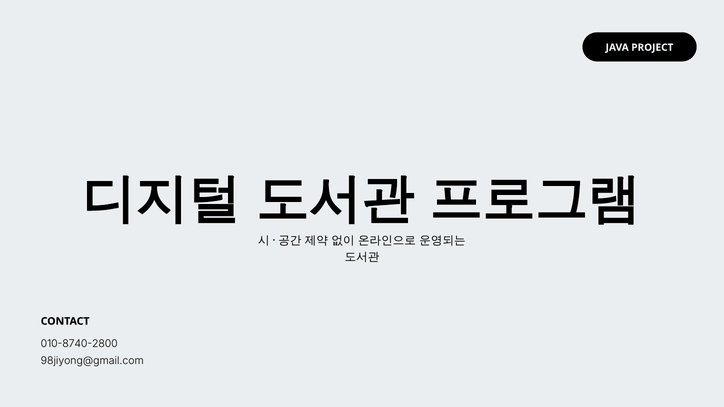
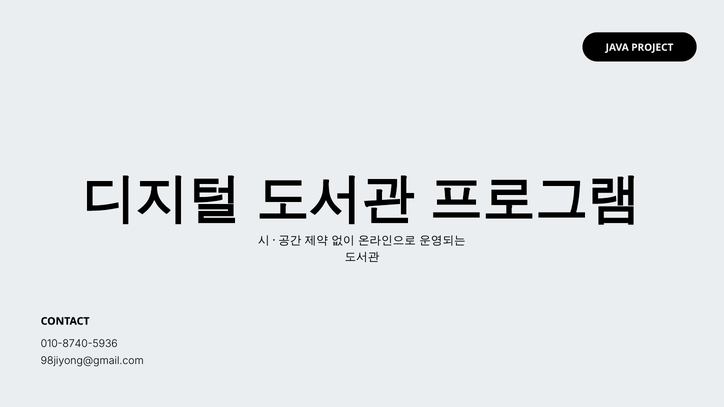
010-8740-2800: 010-8740-2800 -> 010-8740-5936
